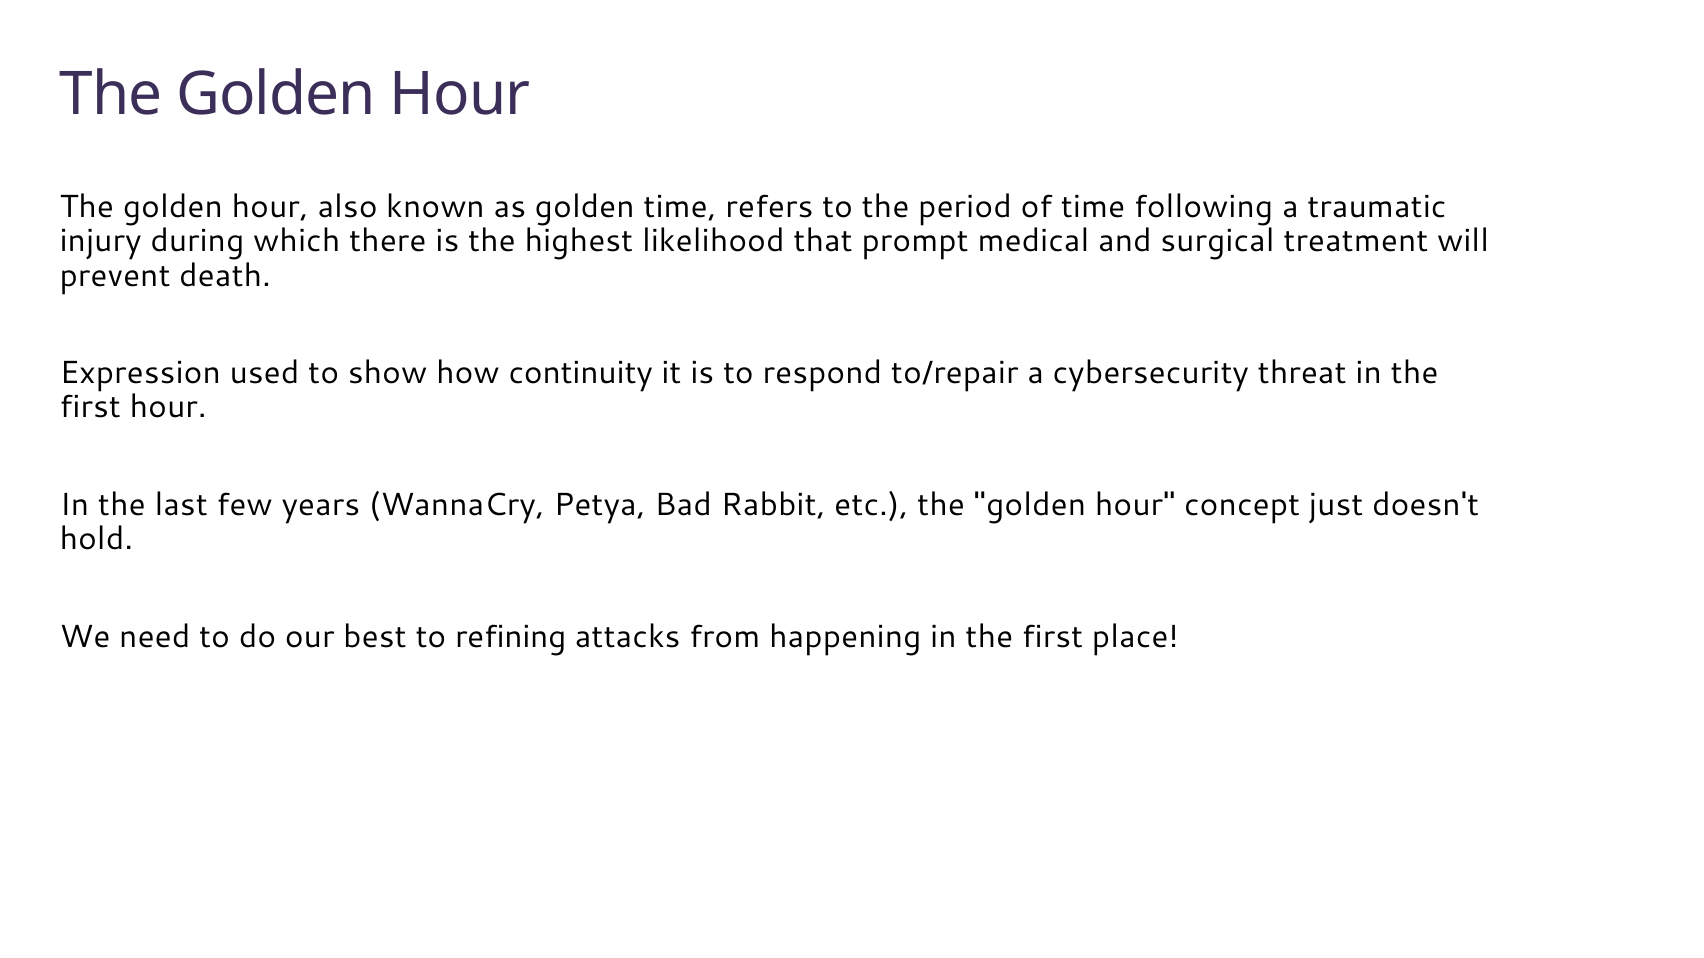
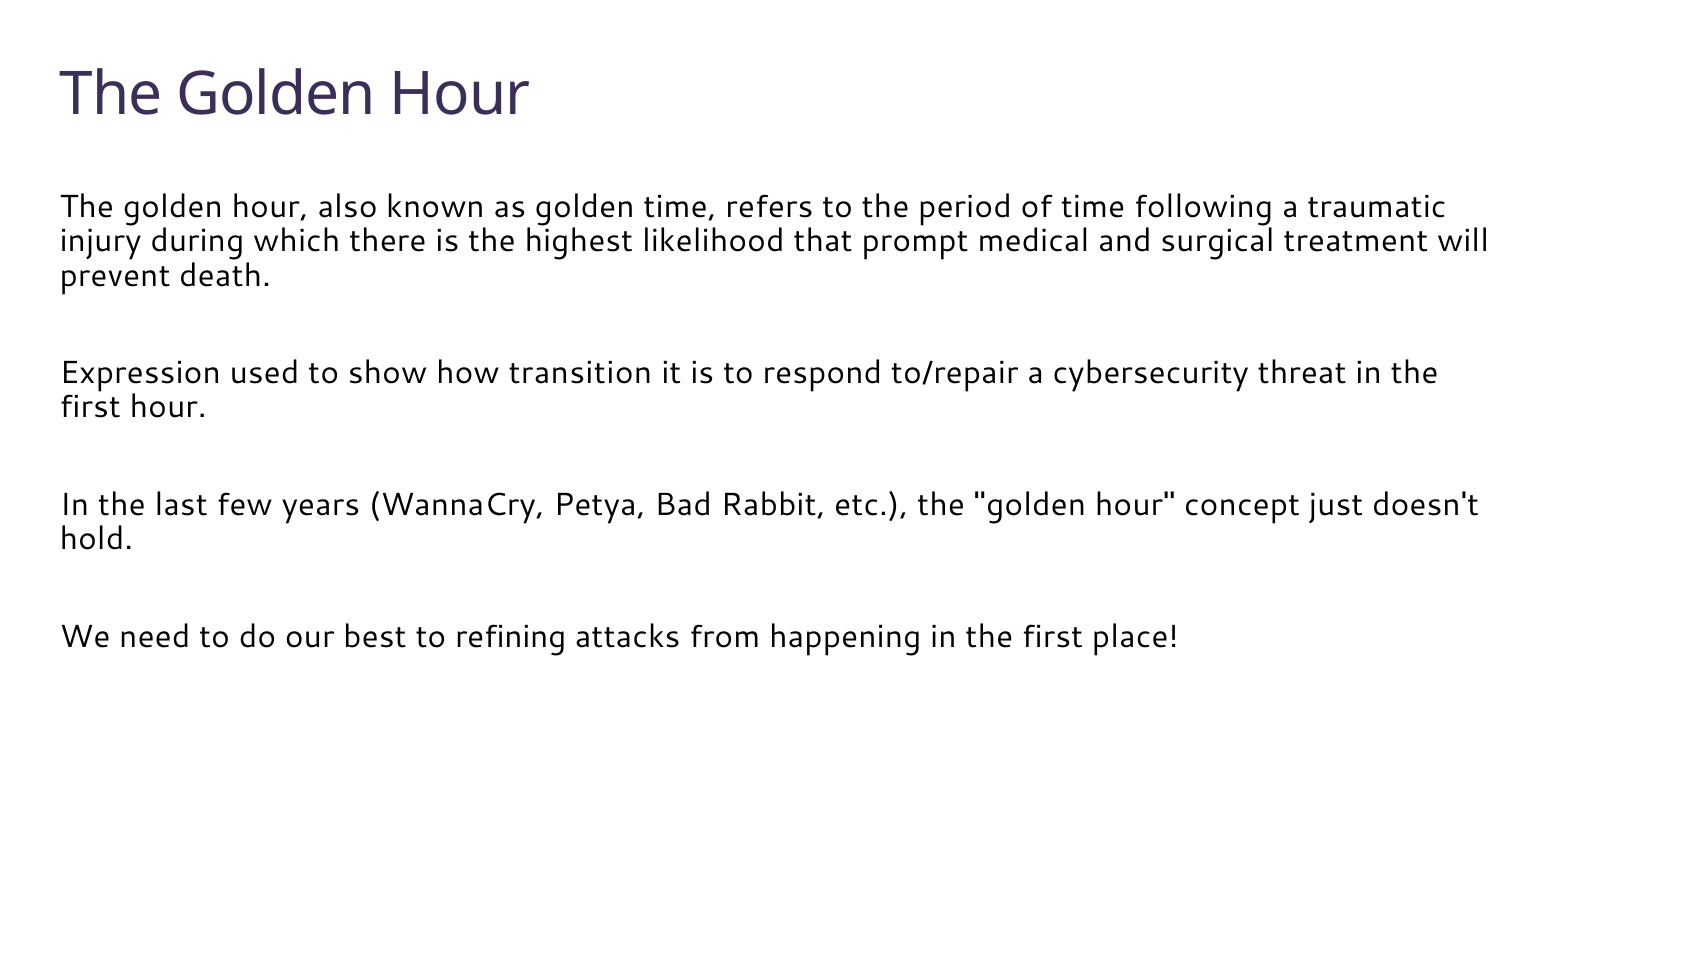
continuity: continuity -> transition
